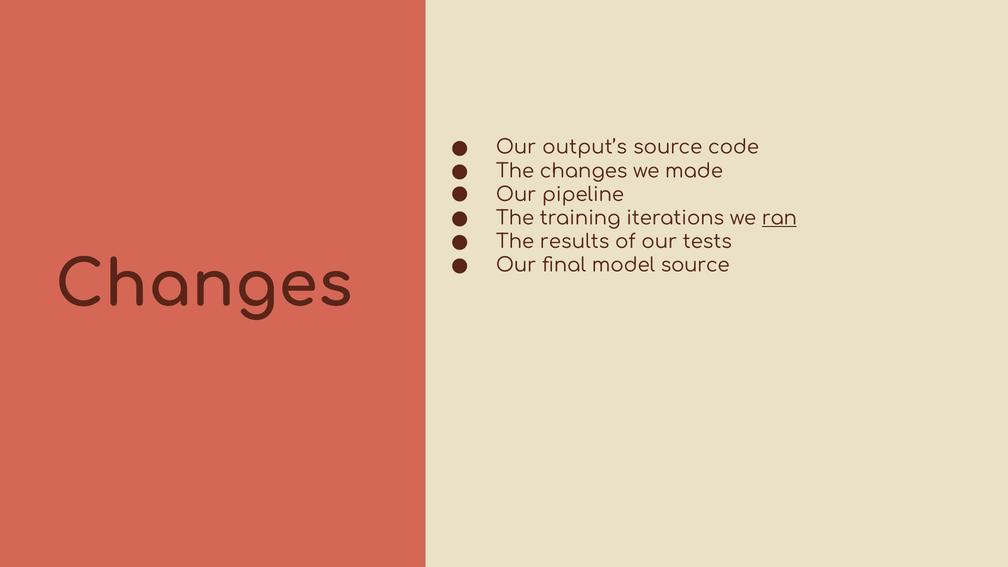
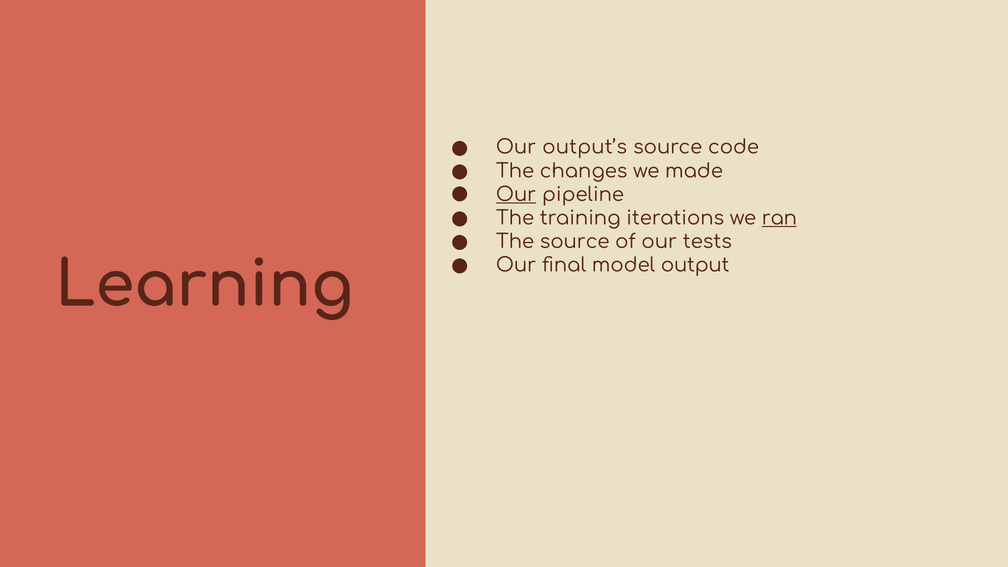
Our at (516, 195) underline: none -> present
The results: results -> source
model source: source -> output
Changes at (204, 285): Changes -> Learning
